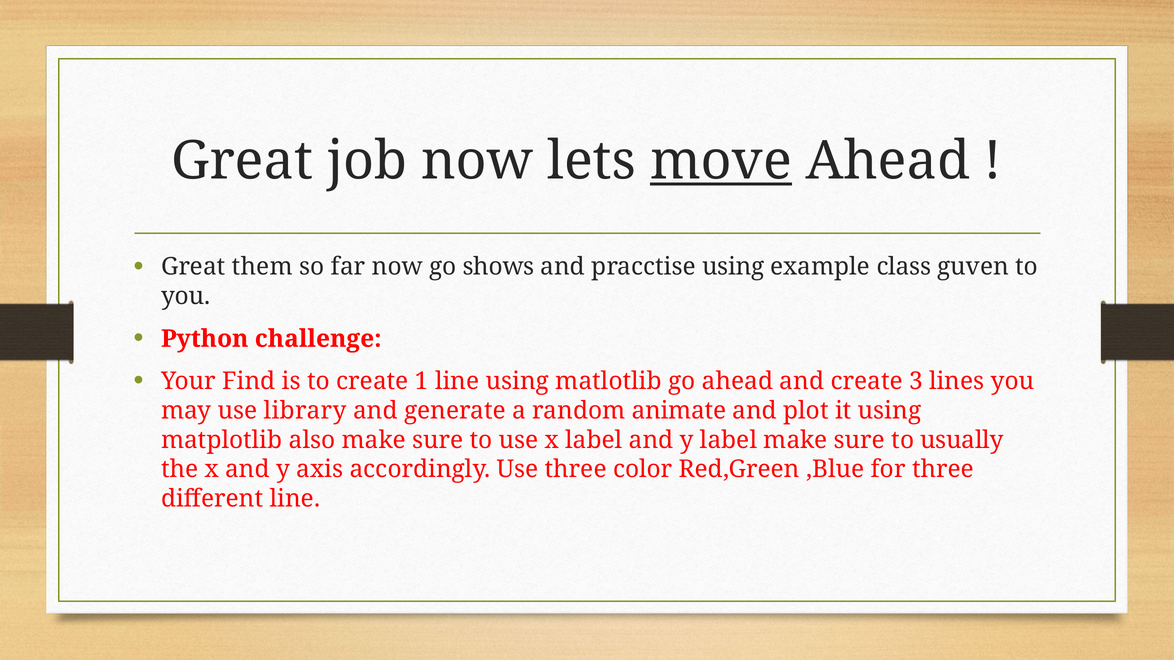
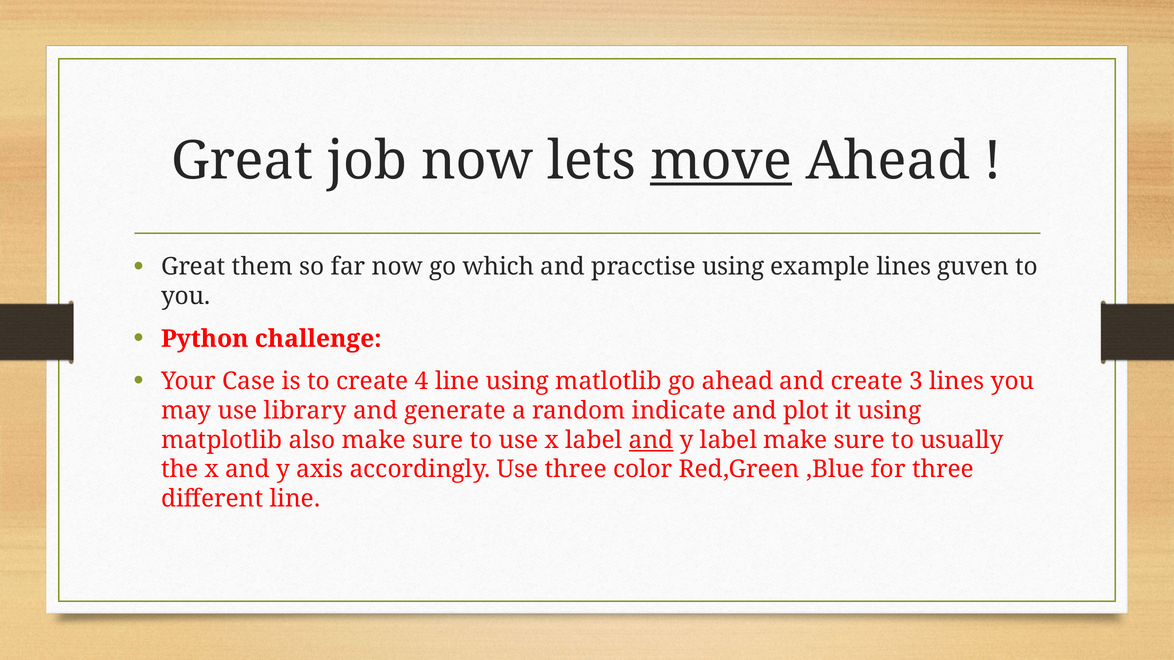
shows: shows -> which
example class: class -> lines
Find: Find -> Case
1: 1 -> 4
animate: animate -> indicate
and at (651, 440) underline: none -> present
